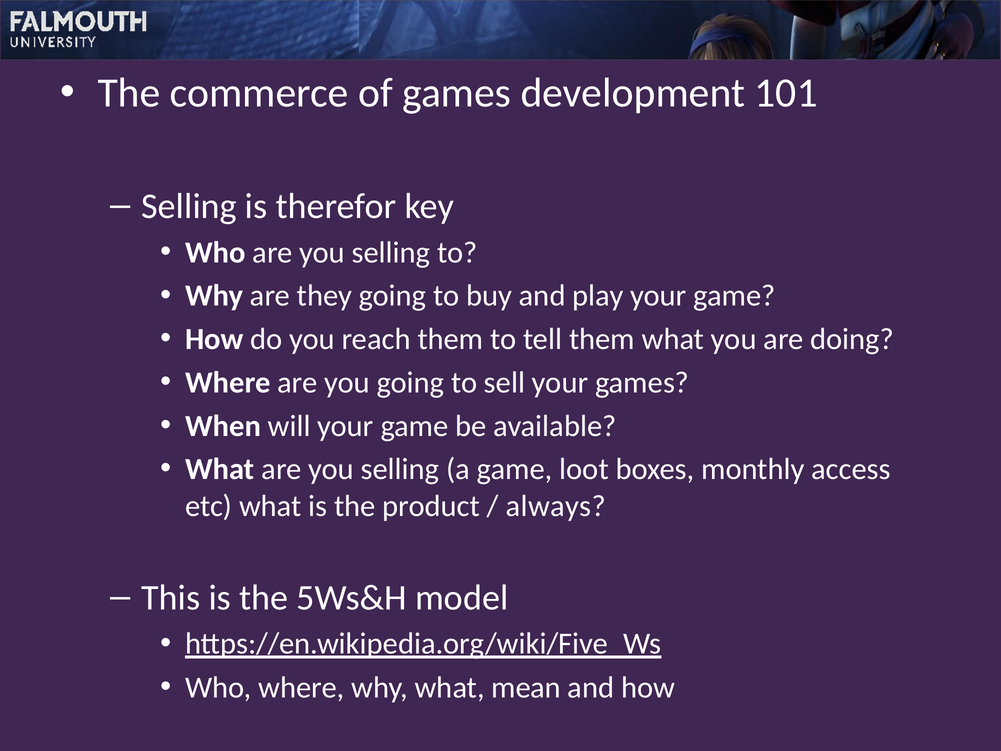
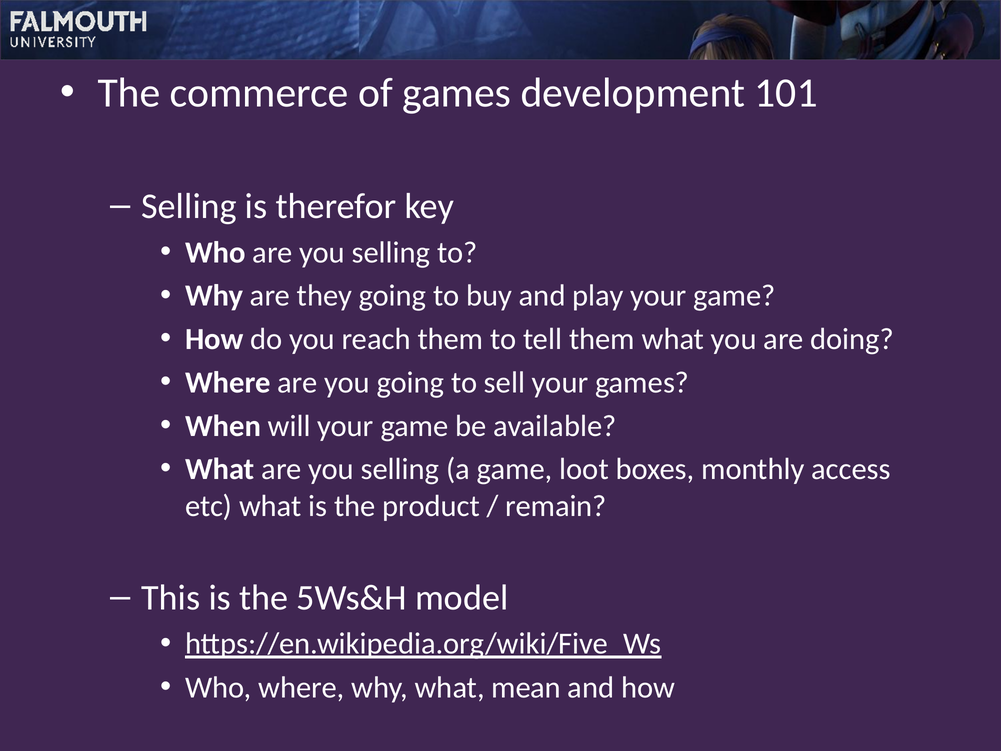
always: always -> remain
